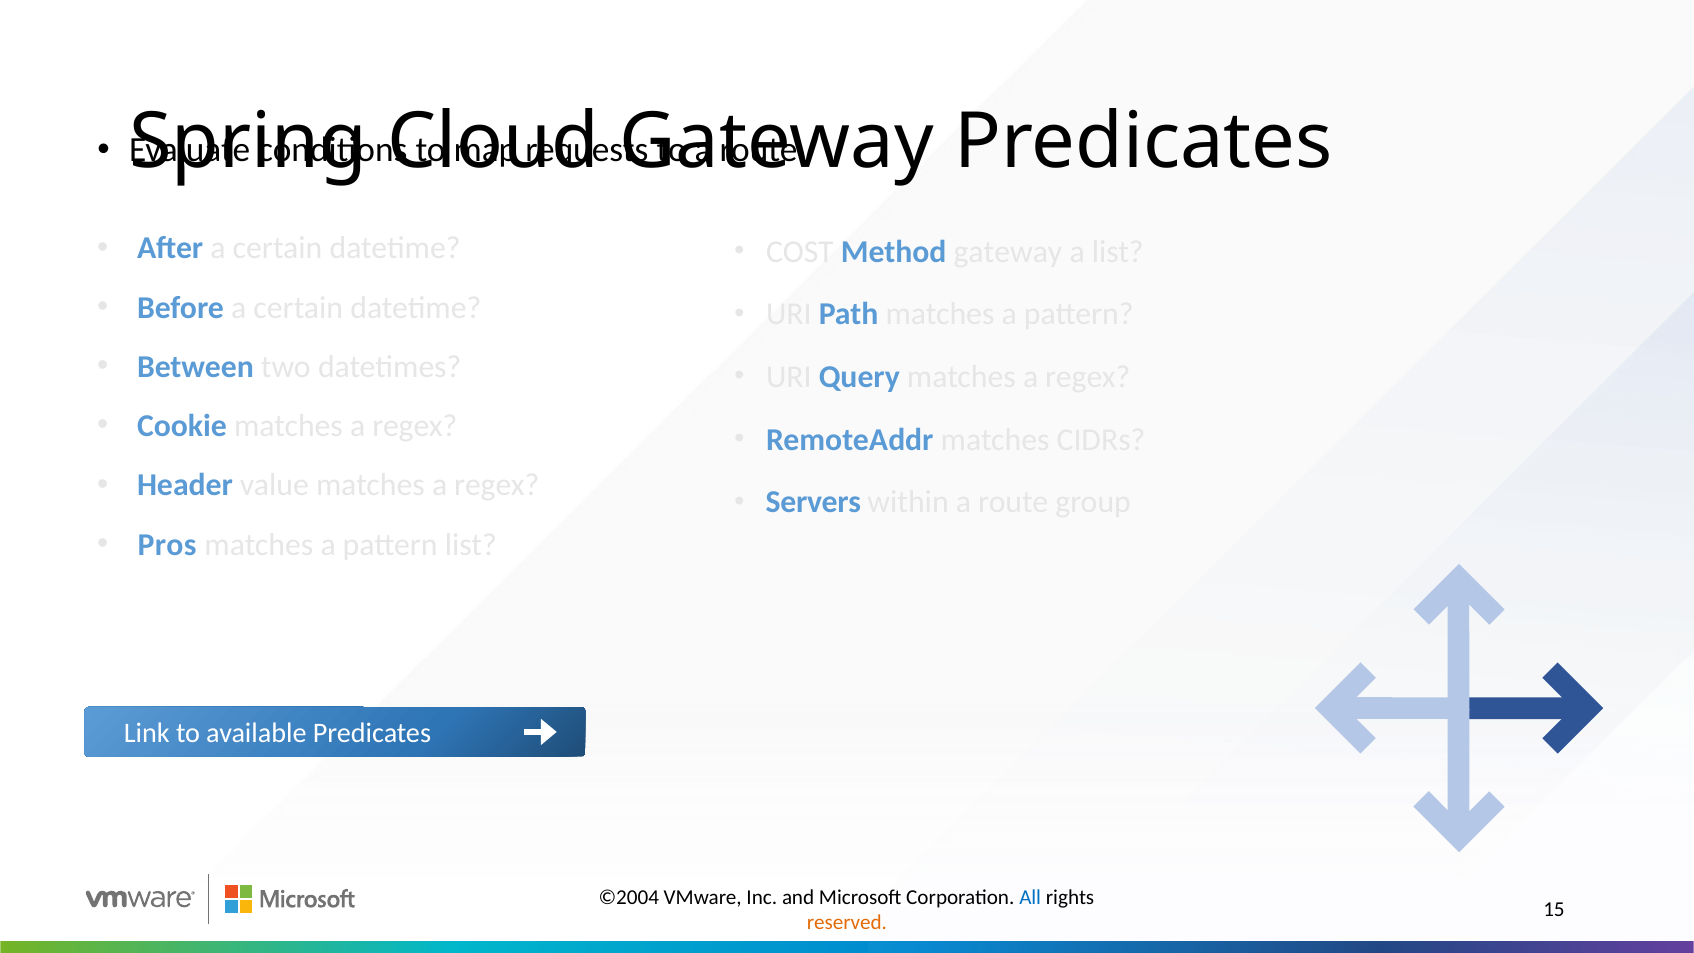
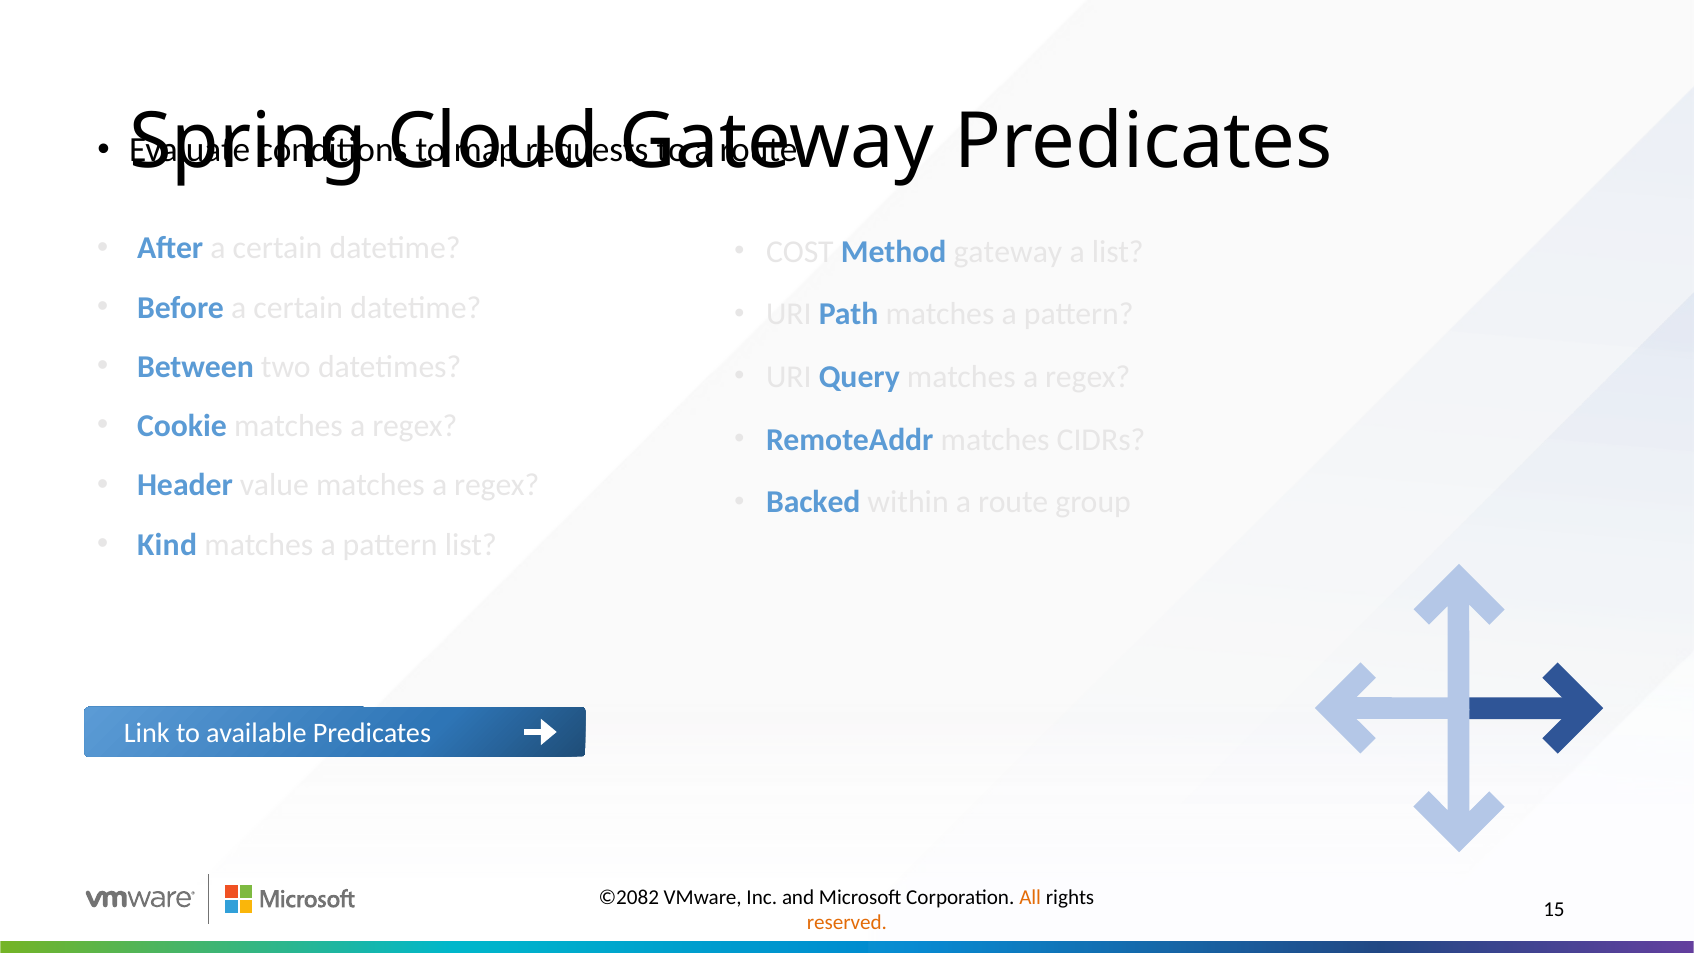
Servers: Servers -> Backed
Pros: Pros -> Kind
©2004: ©2004 -> ©2082
All colour: blue -> orange
